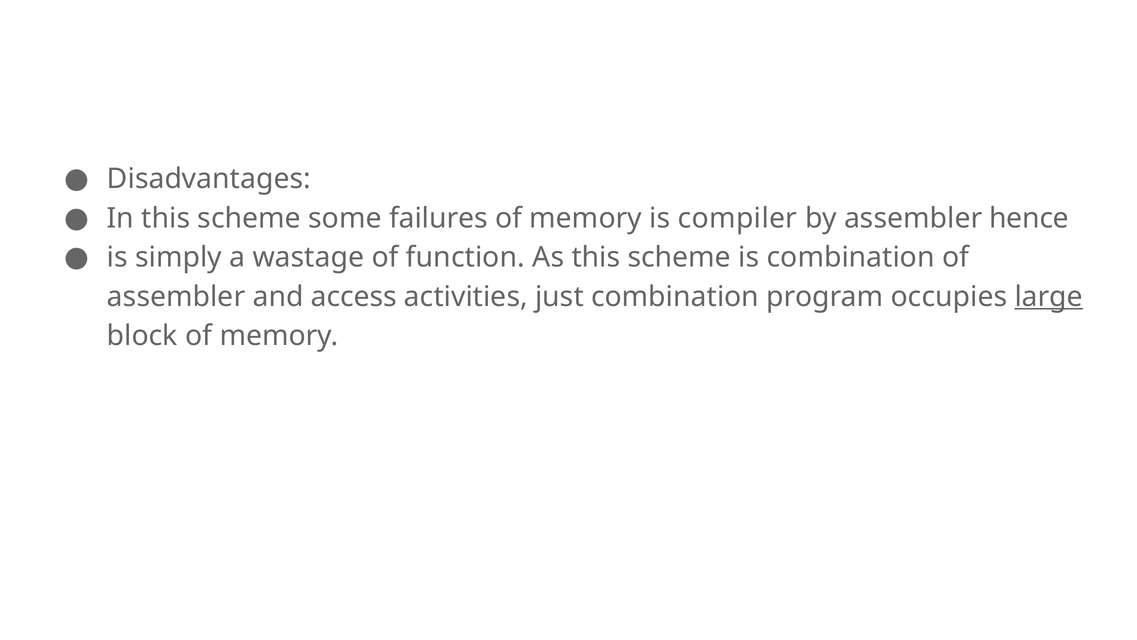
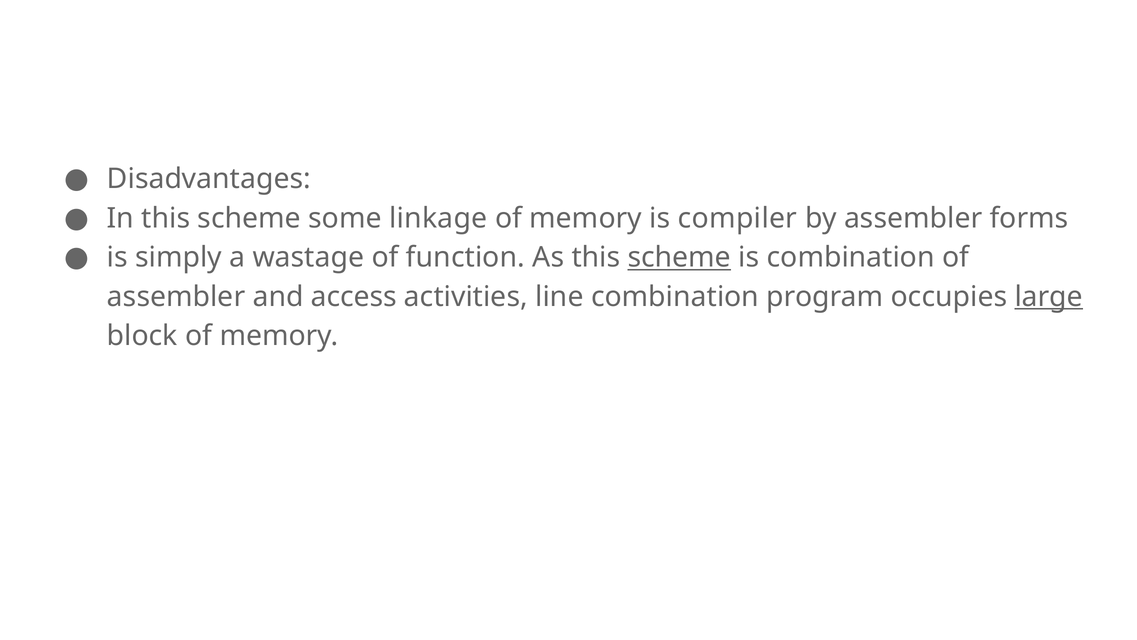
failures: failures -> linkage
hence: hence -> forms
scheme at (679, 257) underline: none -> present
just: just -> line
